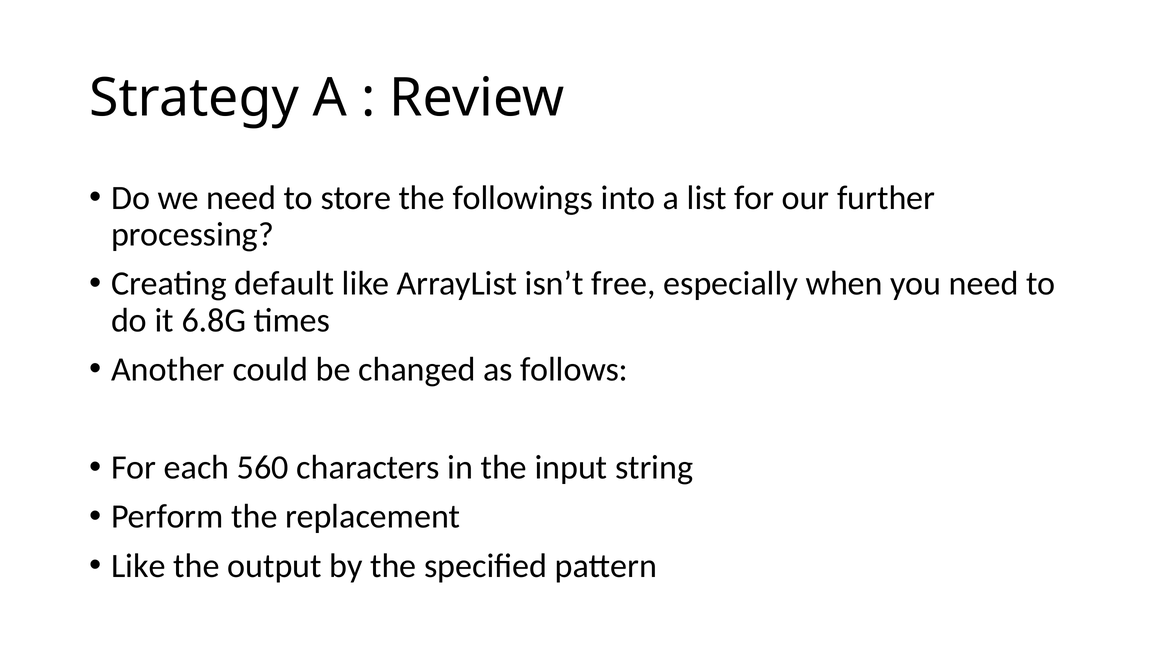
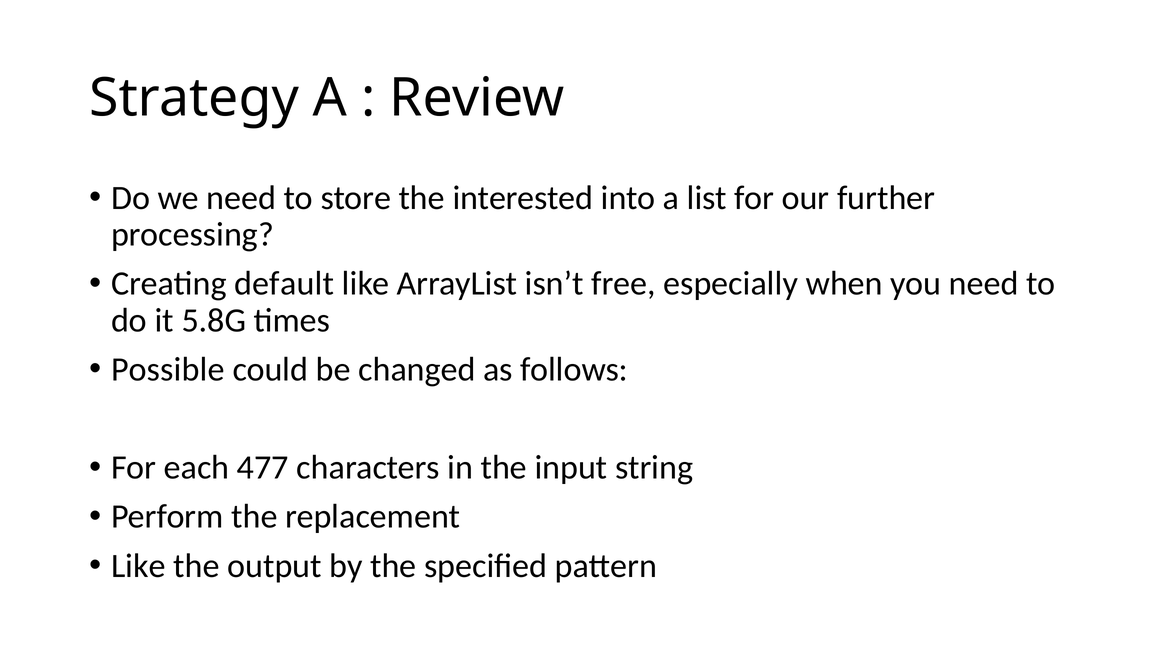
followings: followings -> interested
6.8G: 6.8G -> 5.8G
Another: Another -> Possible
560: 560 -> 477
